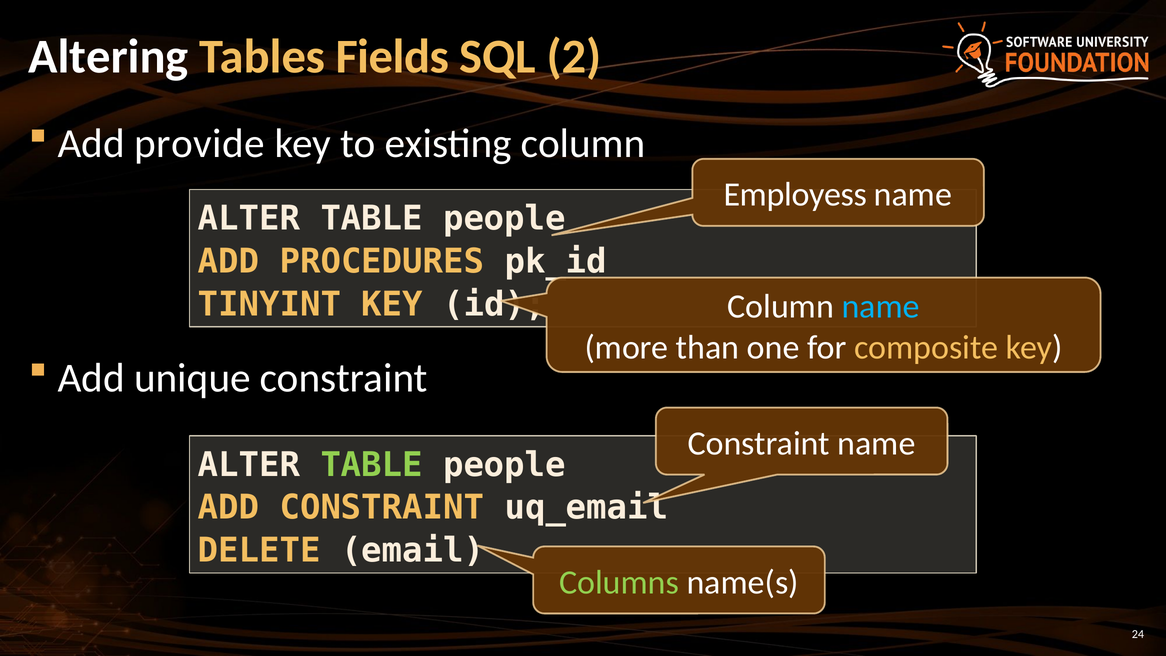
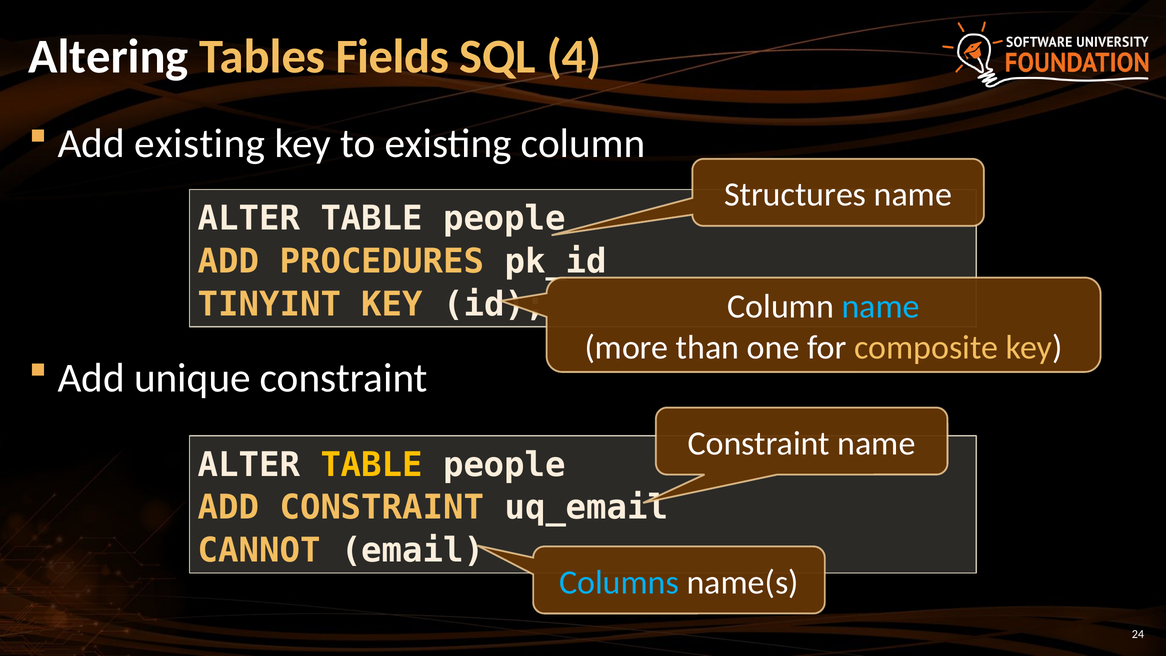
2: 2 -> 4
Add provide: provide -> existing
Employess: Employess -> Structures
TABLE at (372, 465) colour: light green -> yellow
DELETE: DELETE -> CANNOT
Columns colour: light green -> light blue
